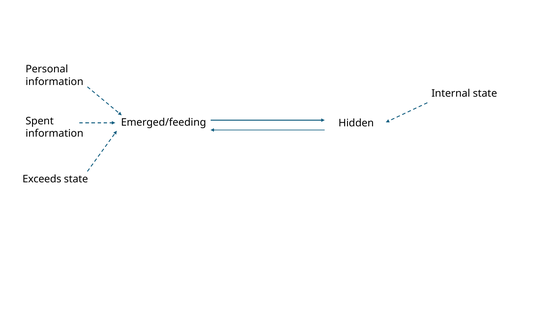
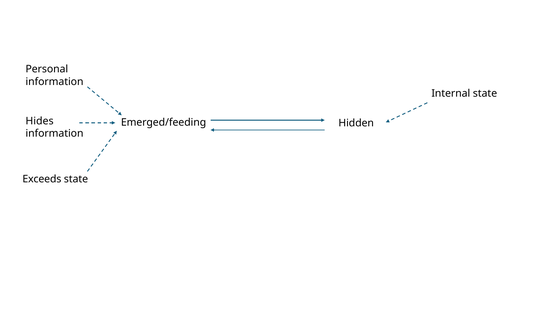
Spent: Spent -> Hides
